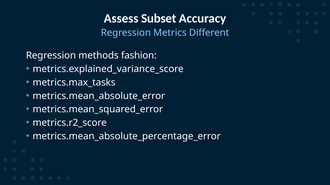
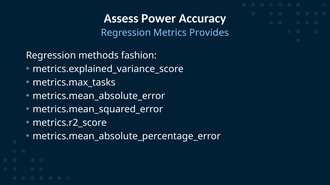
Subset: Subset -> Power
Different: Different -> Provides
